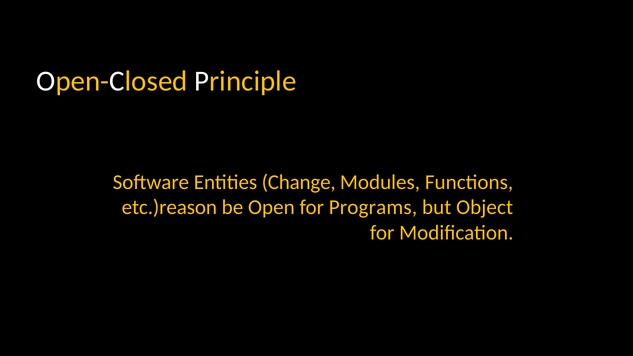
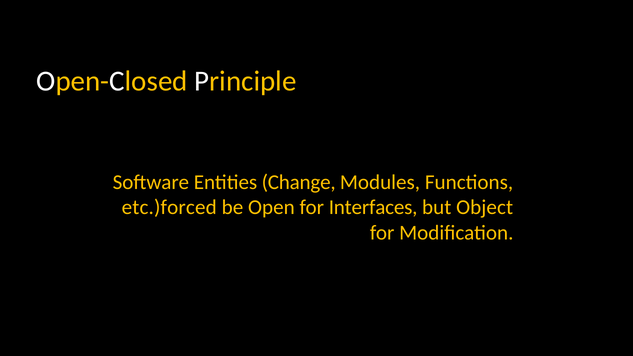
etc.)reason: etc.)reason -> etc.)forced
Programs: Programs -> Interfaces
